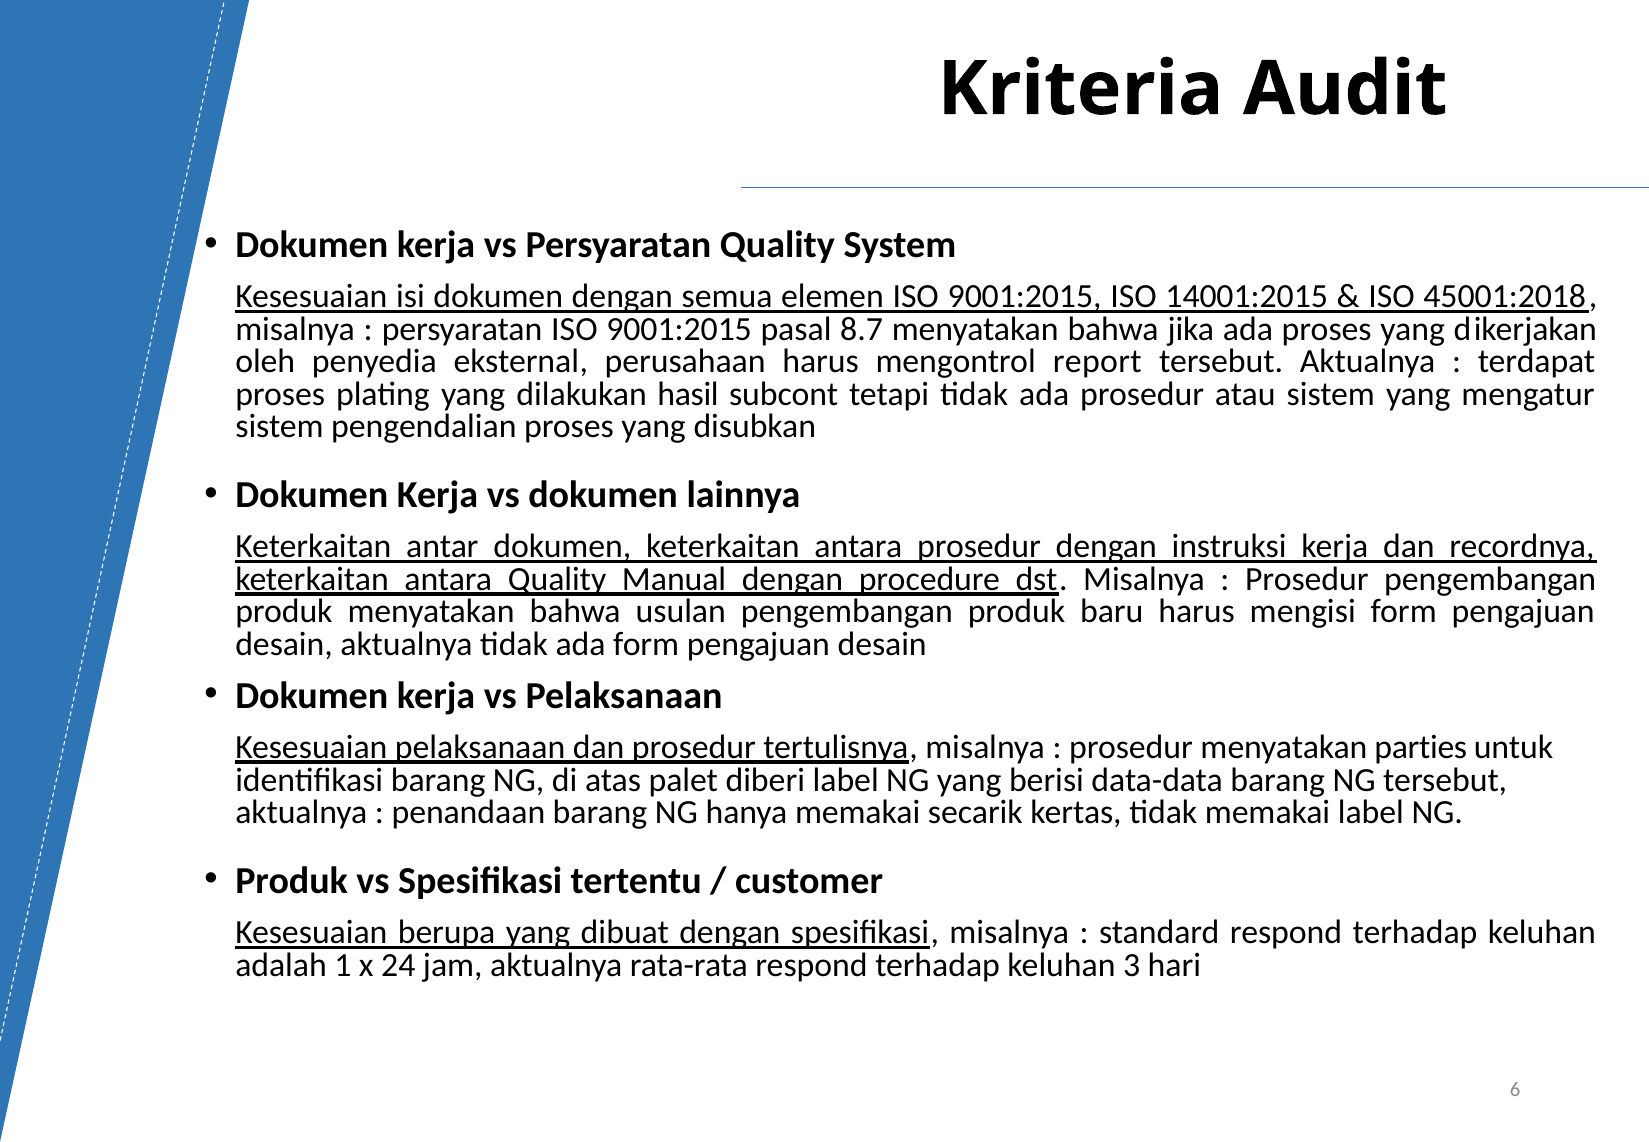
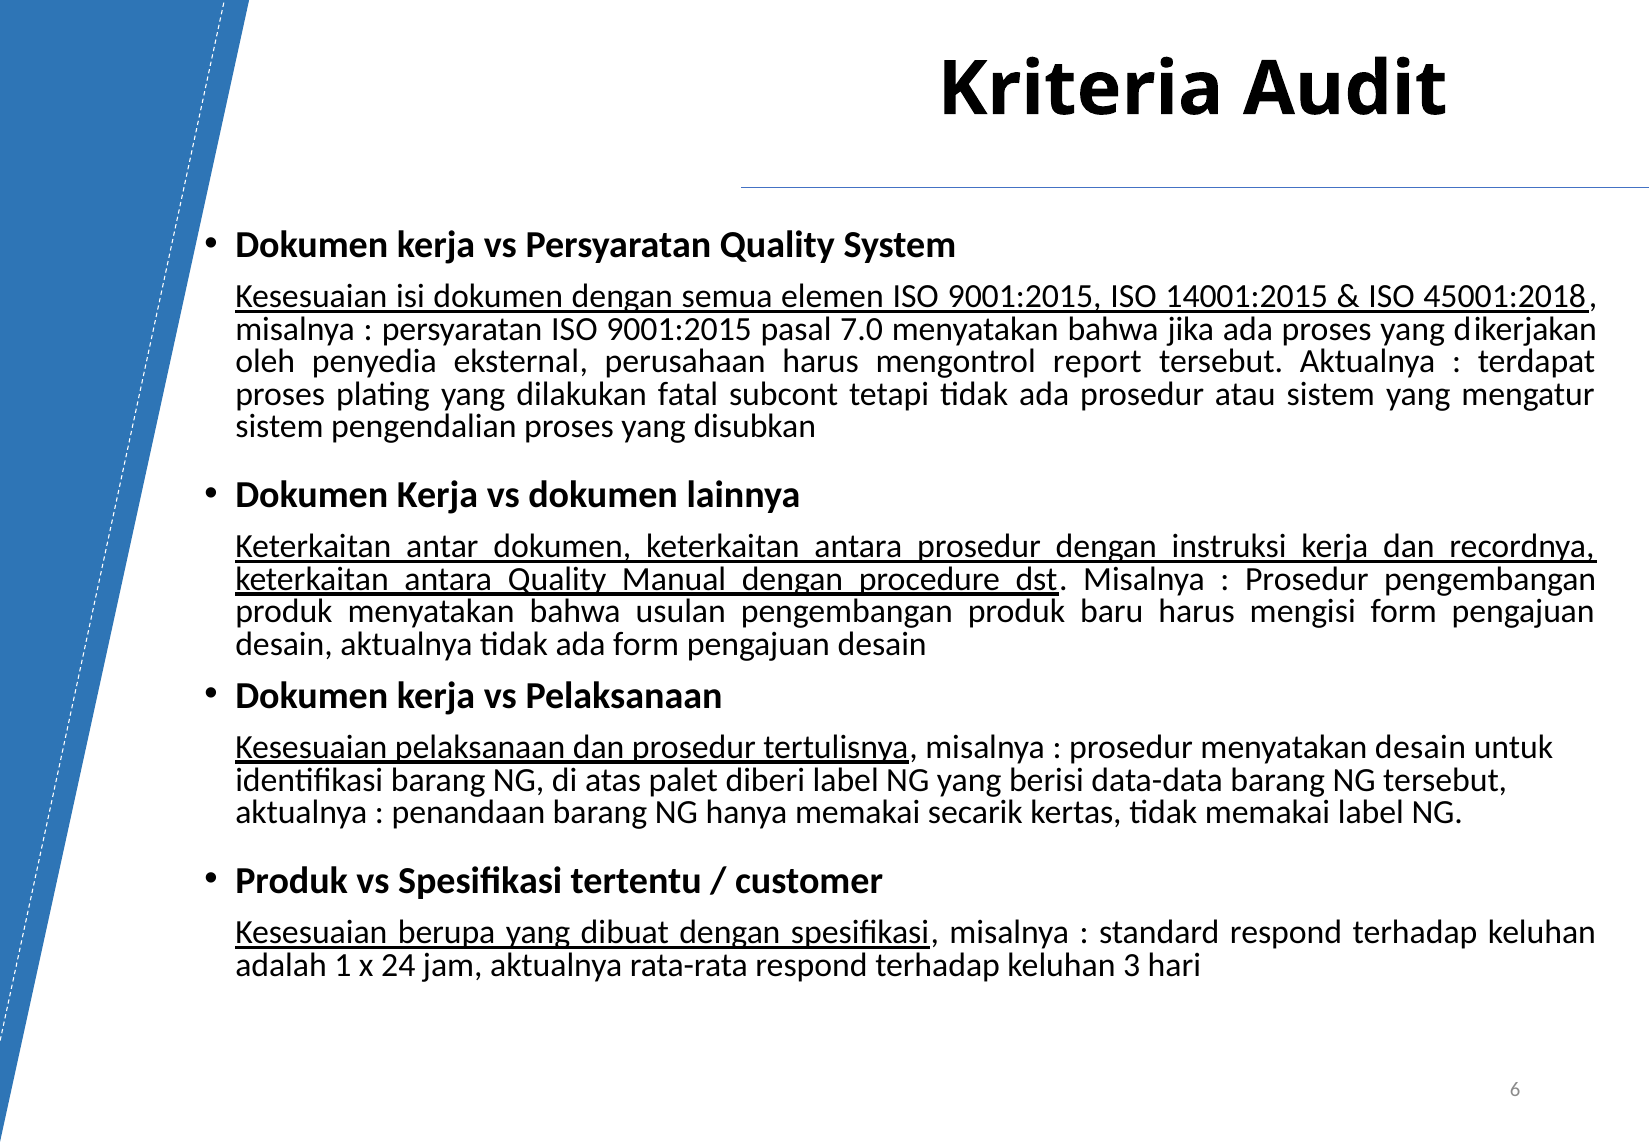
8.7: 8.7 -> 7.0
hasil: hasil -> fatal
menyatakan parties: parties -> desain
